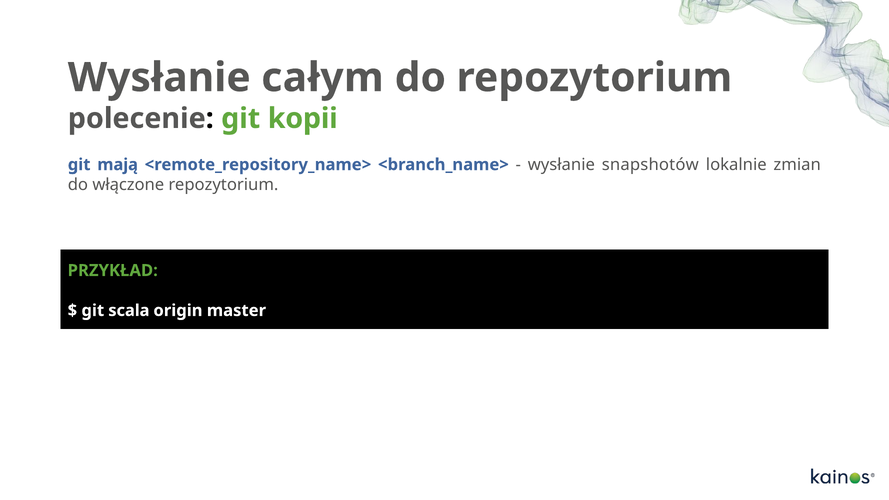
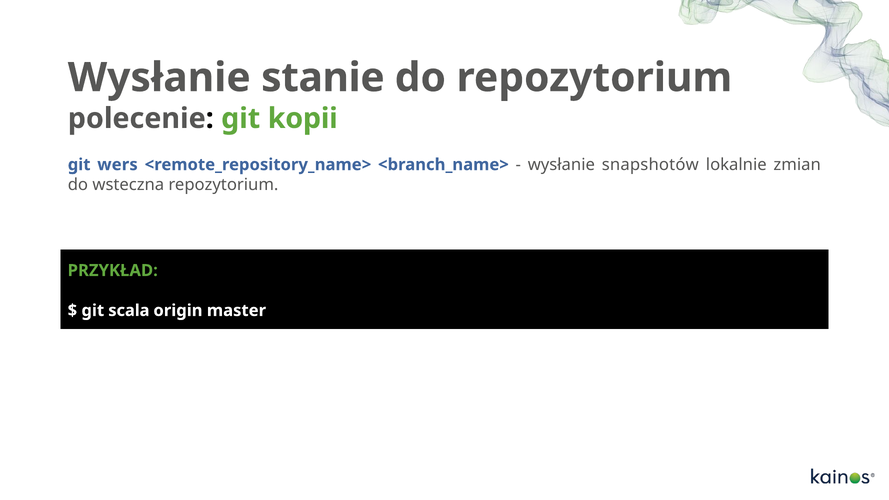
całym: całym -> stanie
mają: mają -> wers
włączone: włączone -> wsteczna
